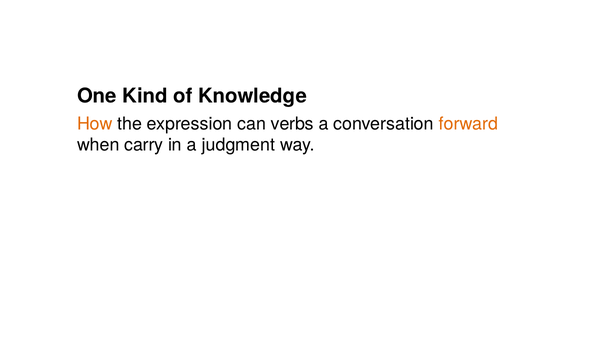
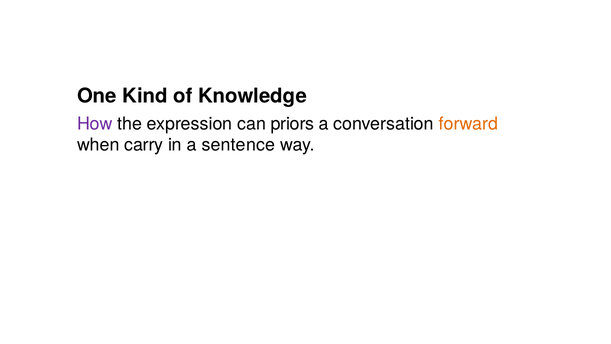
How colour: orange -> purple
verbs: verbs -> priors
judgment: judgment -> sentence
